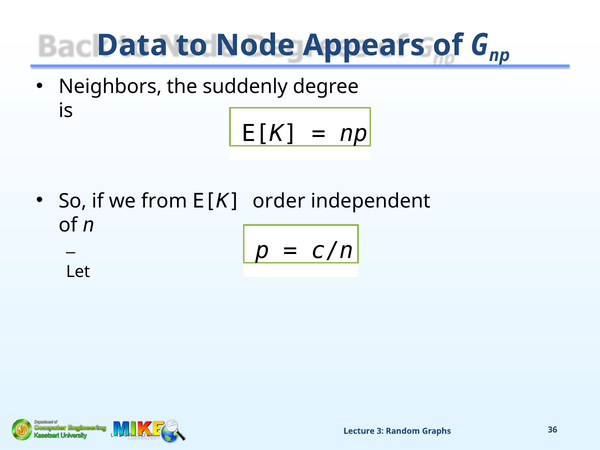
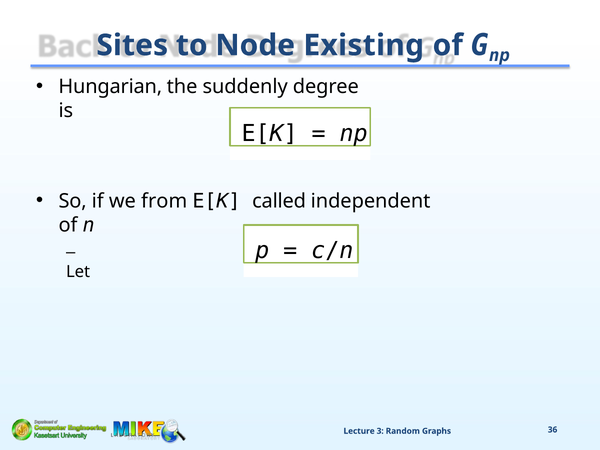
Data: Data -> Sites
Appears: Appears -> Existing
Neighbors: Neighbors -> Hungarian
order: order -> called
